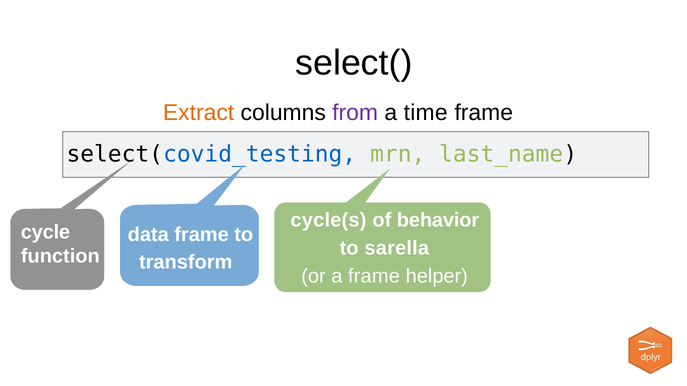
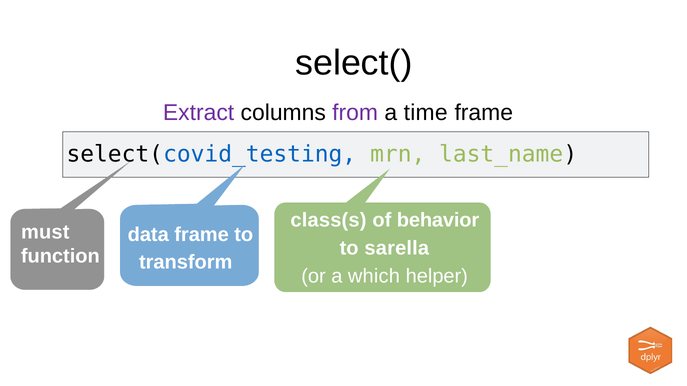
Extract colour: orange -> purple
cycle(s: cycle(s -> class(s
cycle: cycle -> must
a frame: frame -> which
